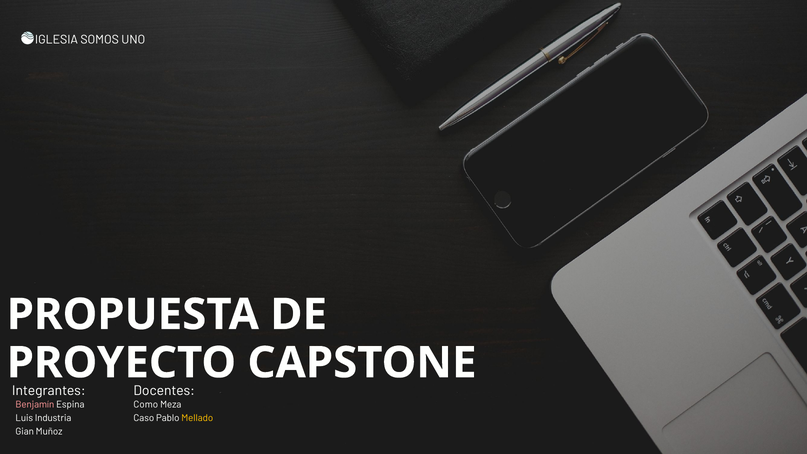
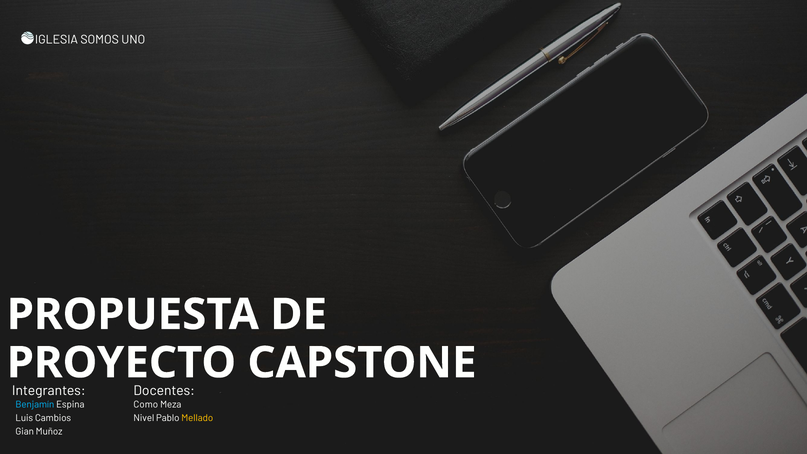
Benjamín colour: pink -> light blue
Industria: Industria -> Cambios
Caso: Caso -> Nivel
